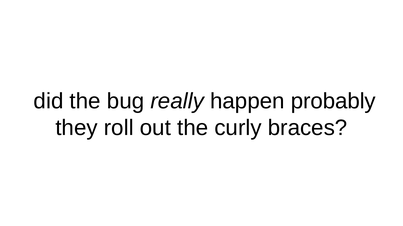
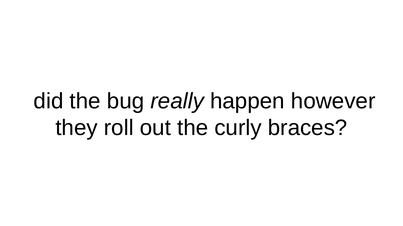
probably: probably -> however
